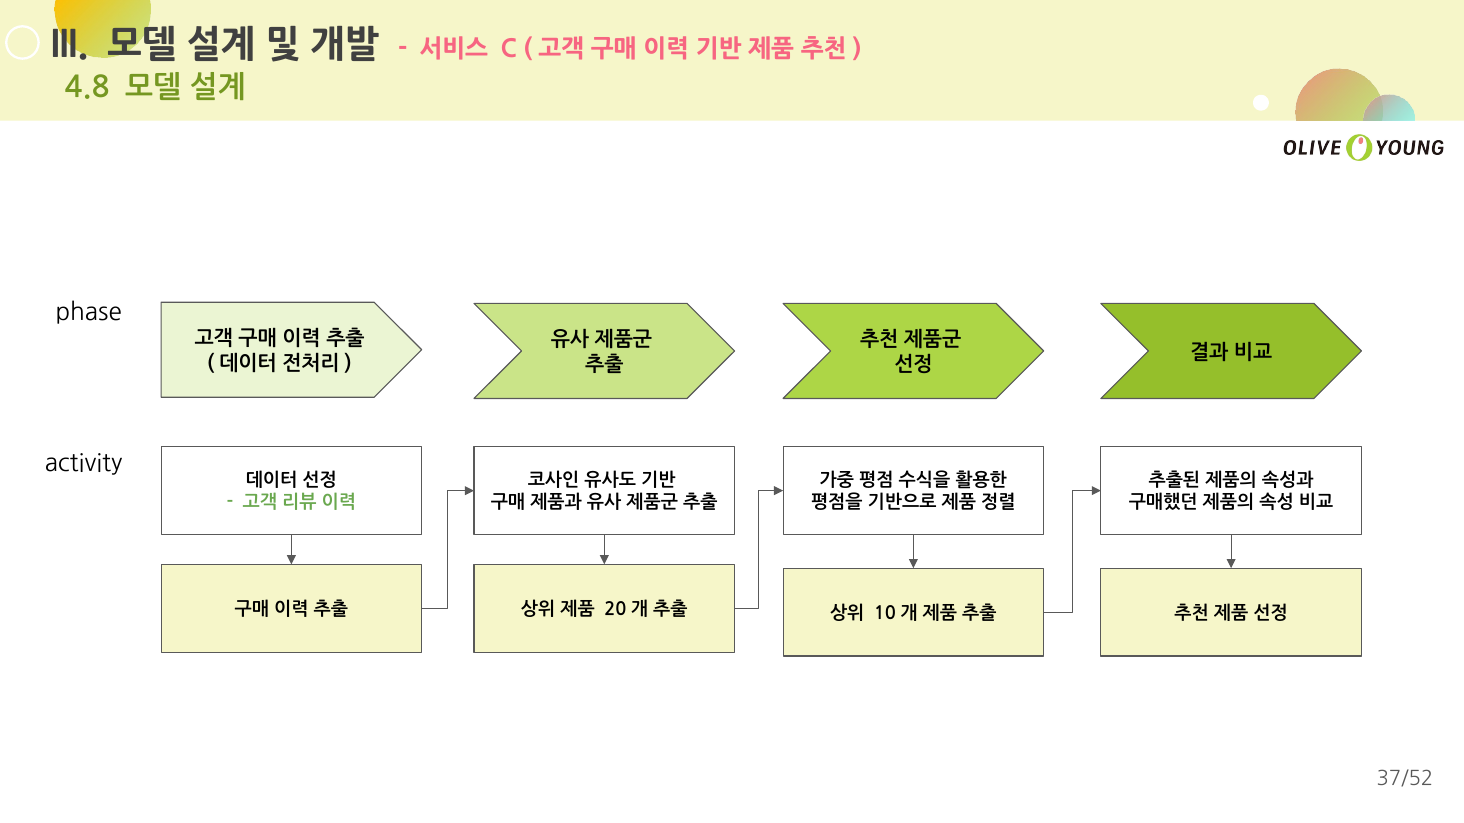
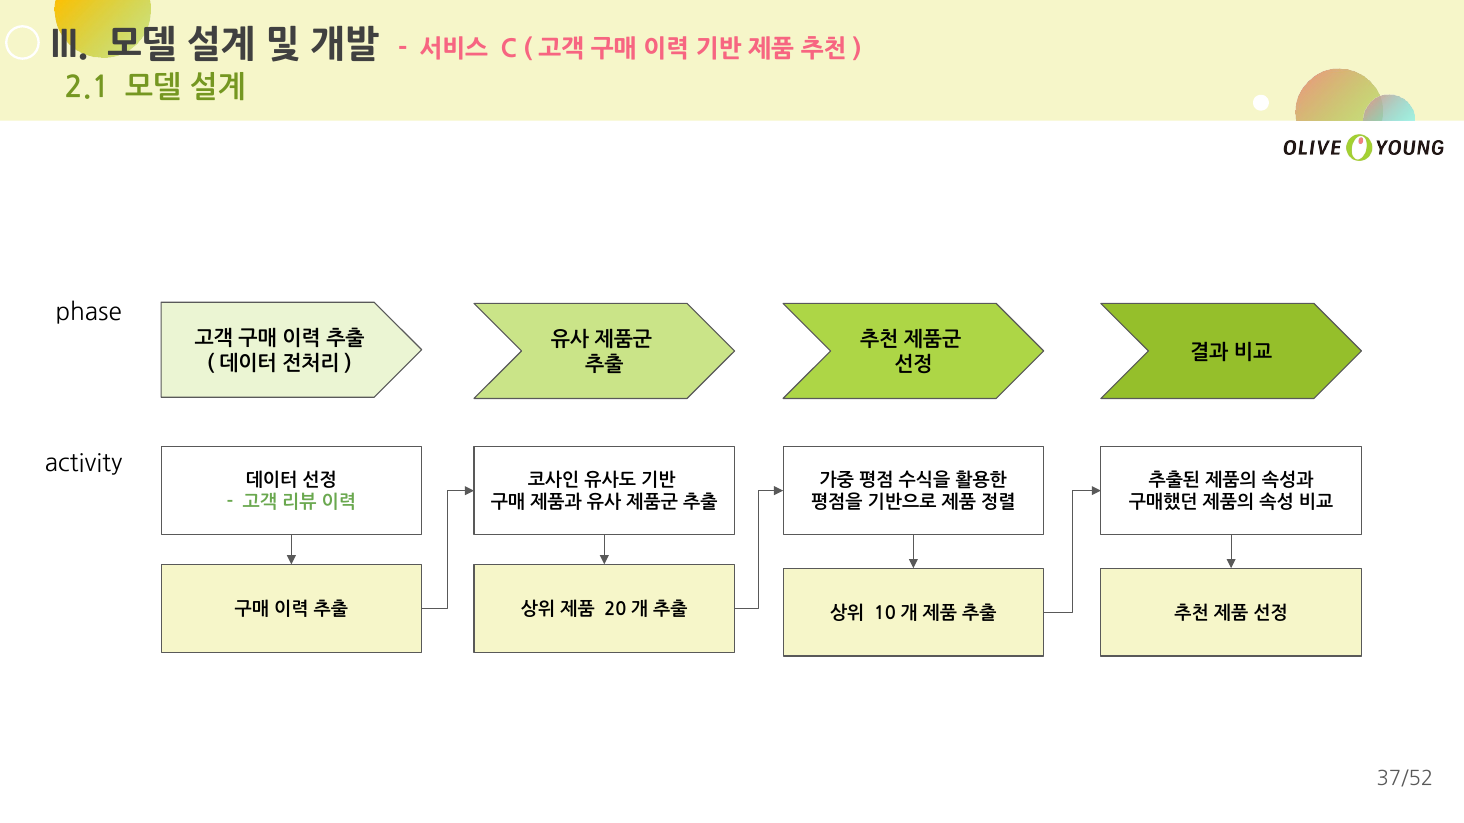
4.8: 4.8 -> 2.1
